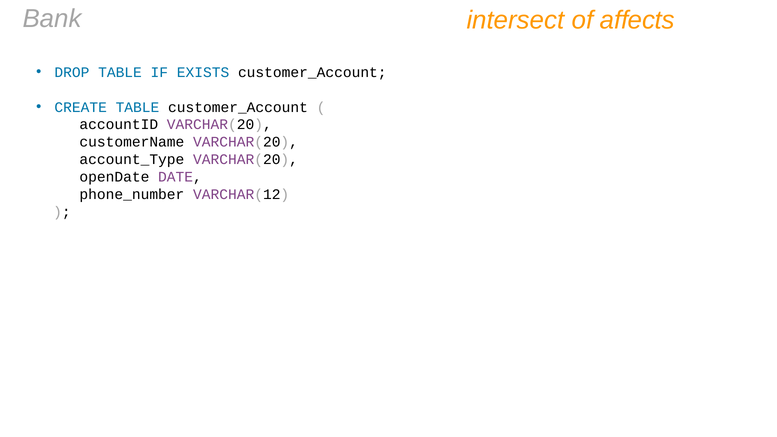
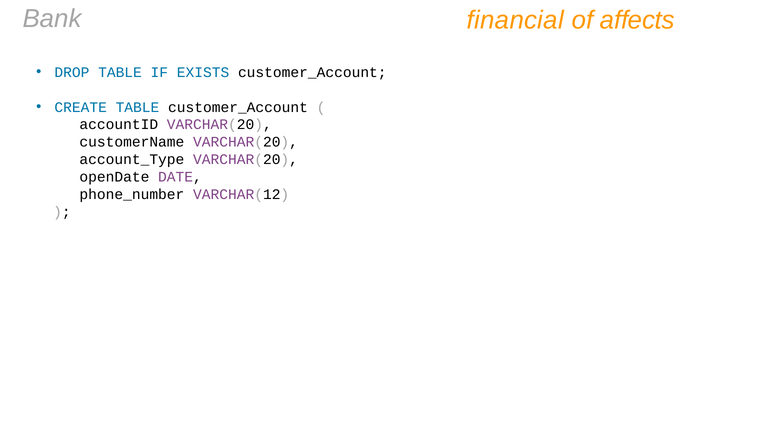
intersect: intersect -> financial
